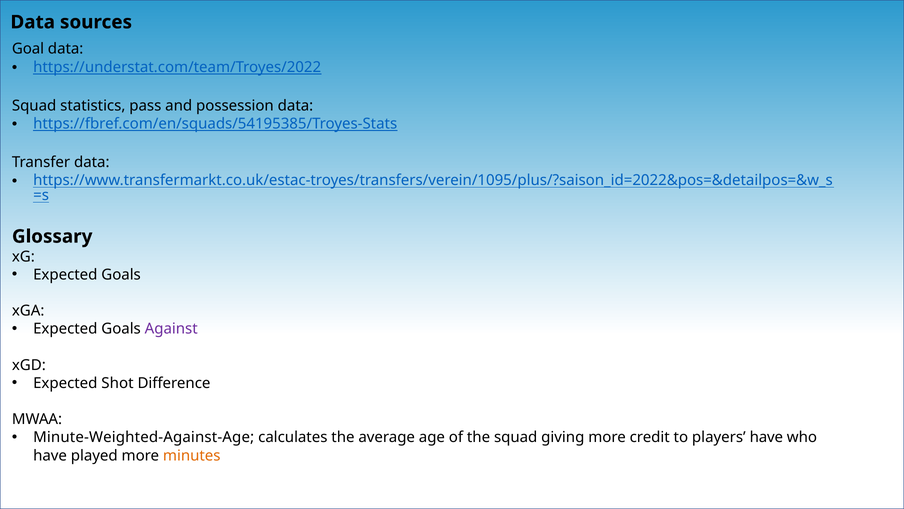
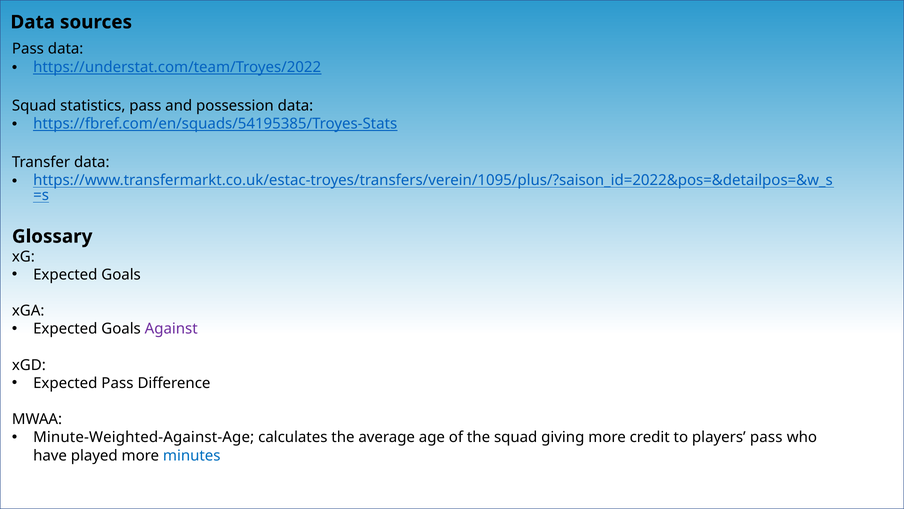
Goal at (28, 49): Goal -> Pass
Expected Shot: Shot -> Pass
players have: have -> pass
minutes colour: orange -> blue
